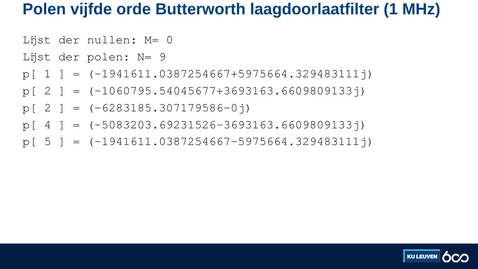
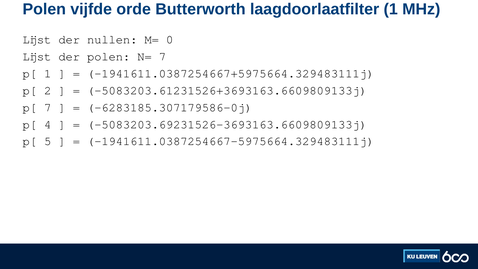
N= 9: 9 -> 7
-1060795.54045677+3693163.6609809133j: -1060795.54045677+3693163.6609809133j -> -5083203.61231526+3693163.6609809133j
2 at (48, 107): 2 -> 7
